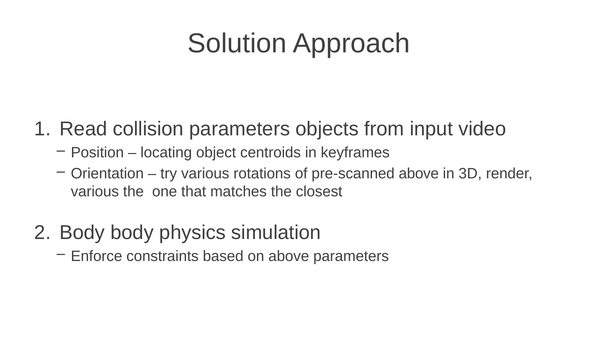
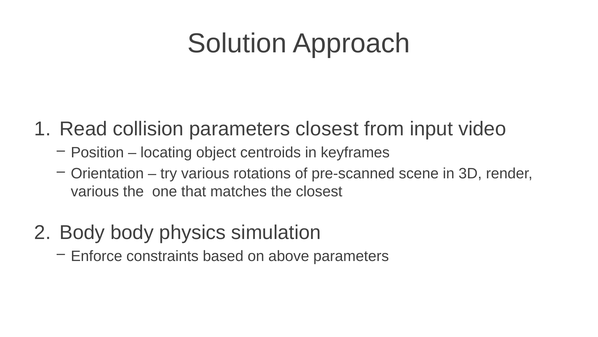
parameters objects: objects -> closest
pre-scanned above: above -> scene
